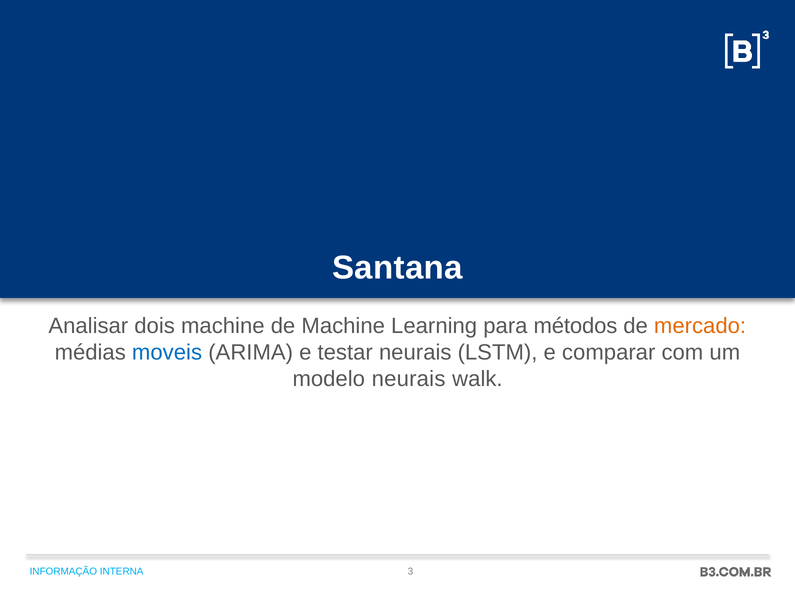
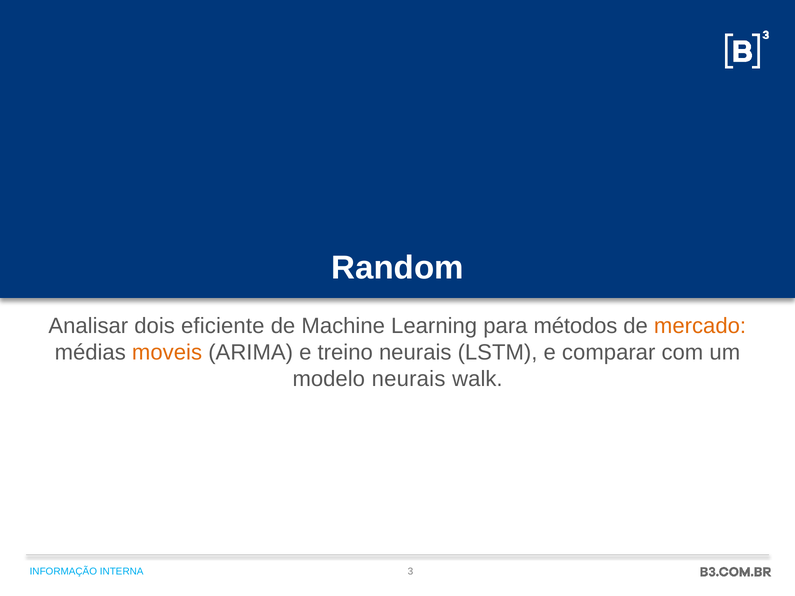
Santana: Santana -> Random
dois machine: machine -> eficiente
moveis colour: blue -> orange
testar: testar -> treino
